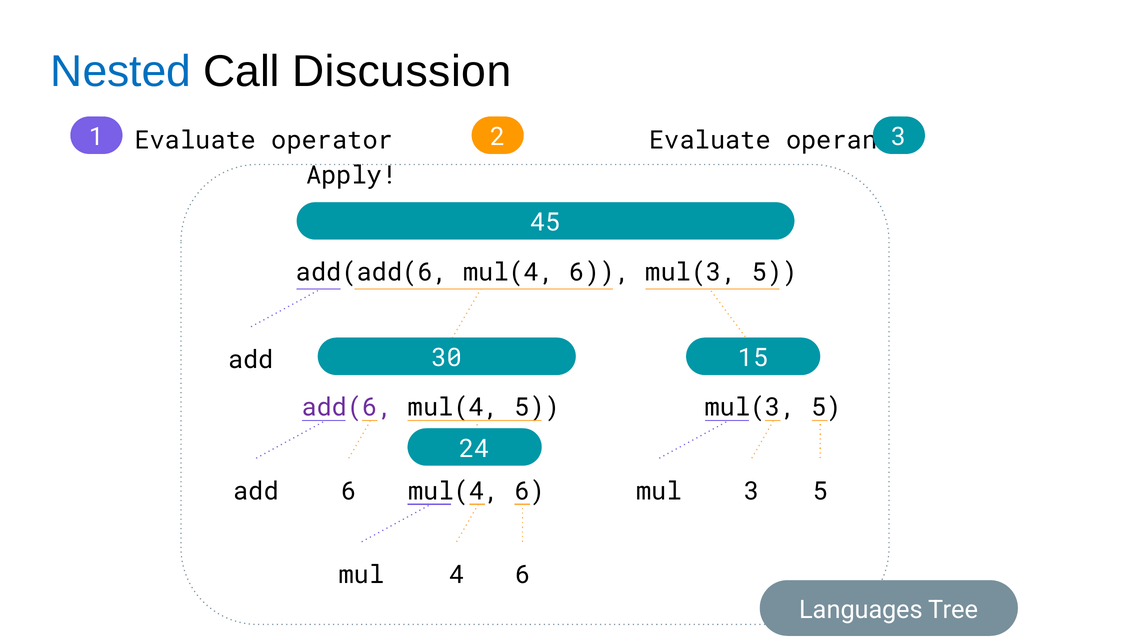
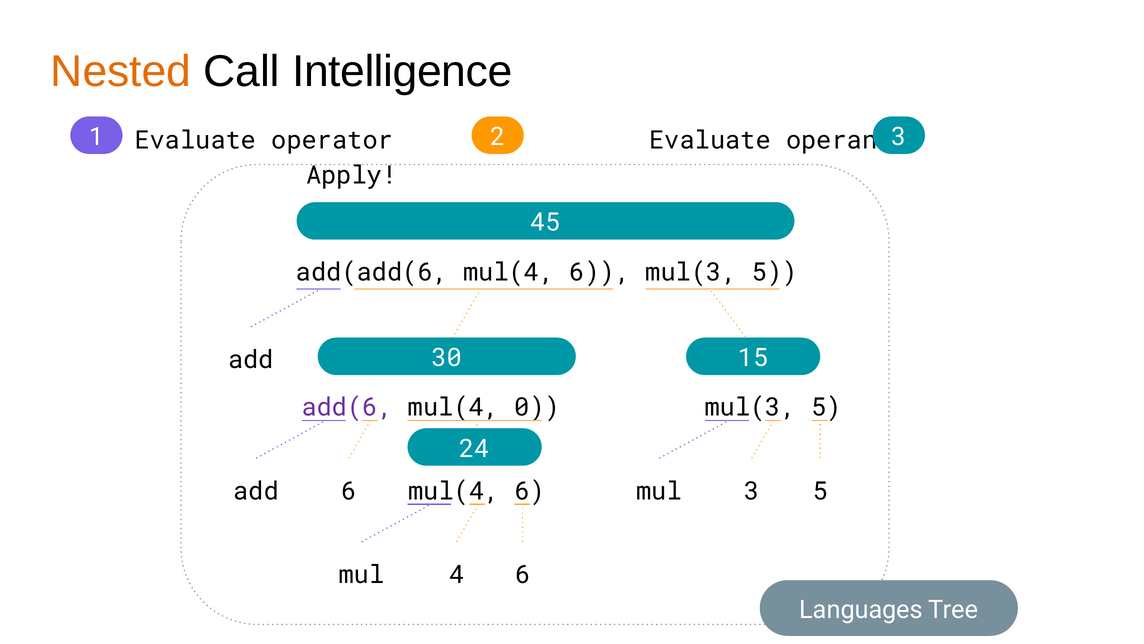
Nested colour: blue -> orange
Discussion: Discussion -> Intelligence
mul(4 5: 5 -> 0
